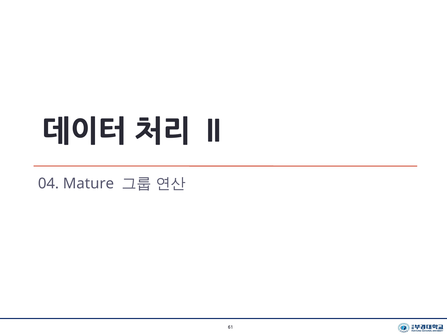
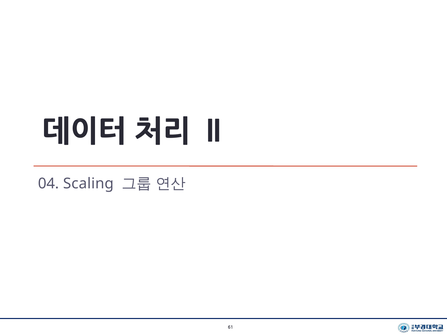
Mature: Mature -> Scaling
